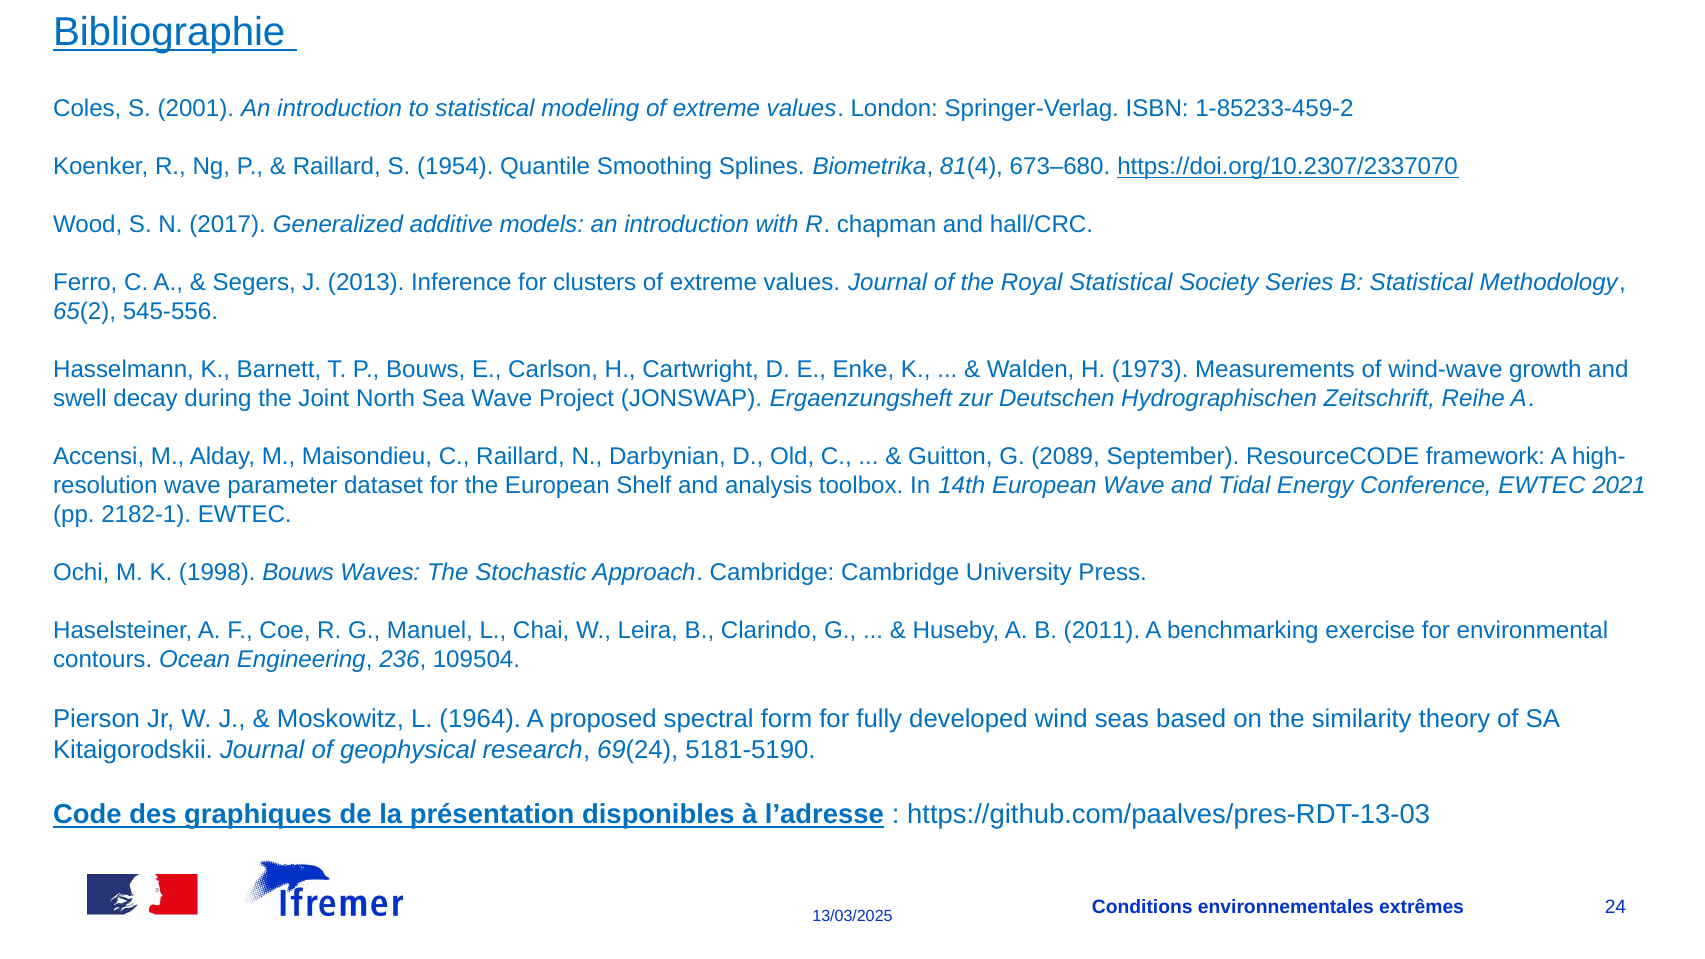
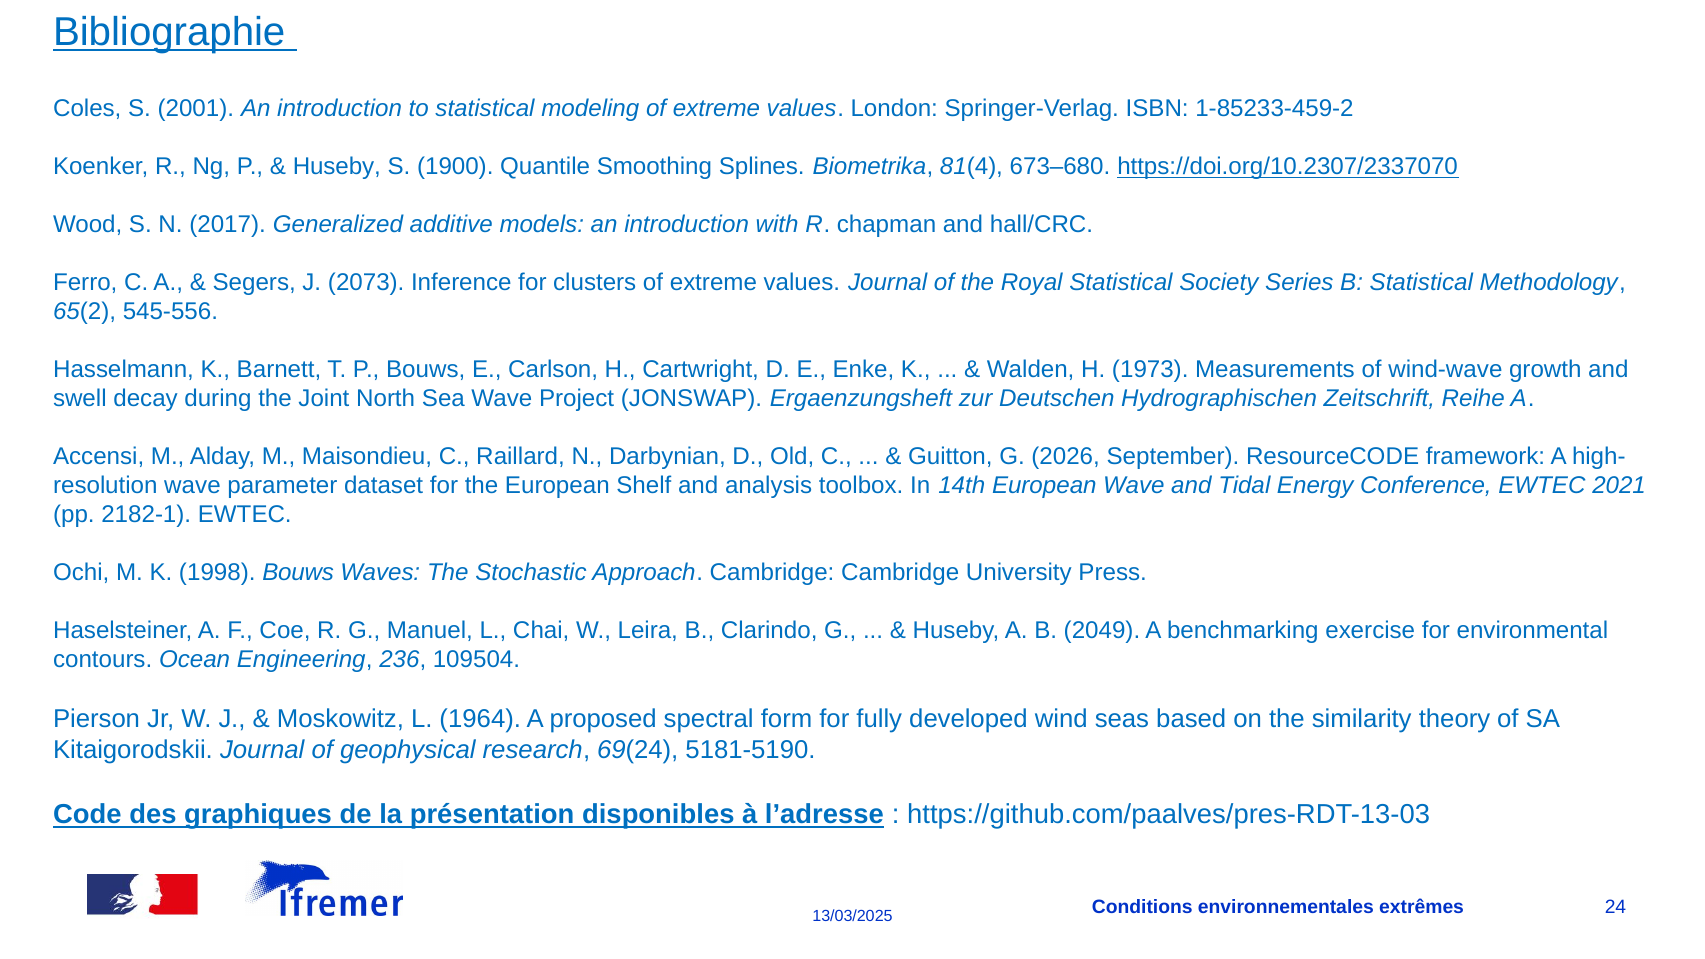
Raillard at (337, 167): Raillard -> Huseby
1954: 1954 -> 1900
2013: 2013 -> 2073
2089: 2089 -> 2026
2011: 2011 -> 2049
